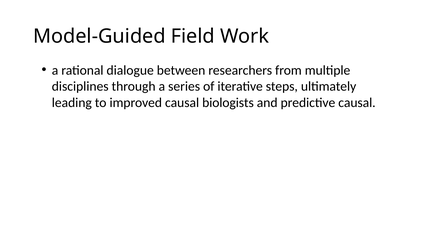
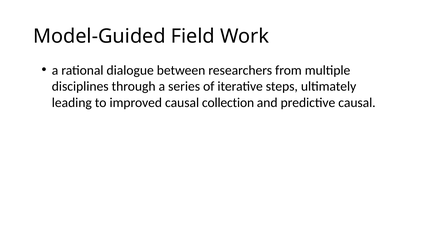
biologists: biologists -> collection
